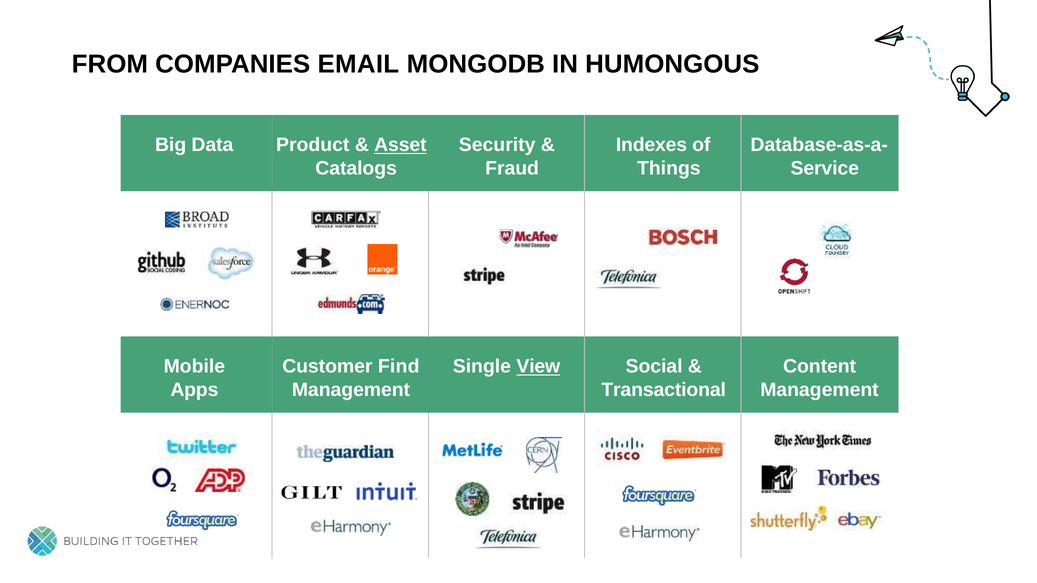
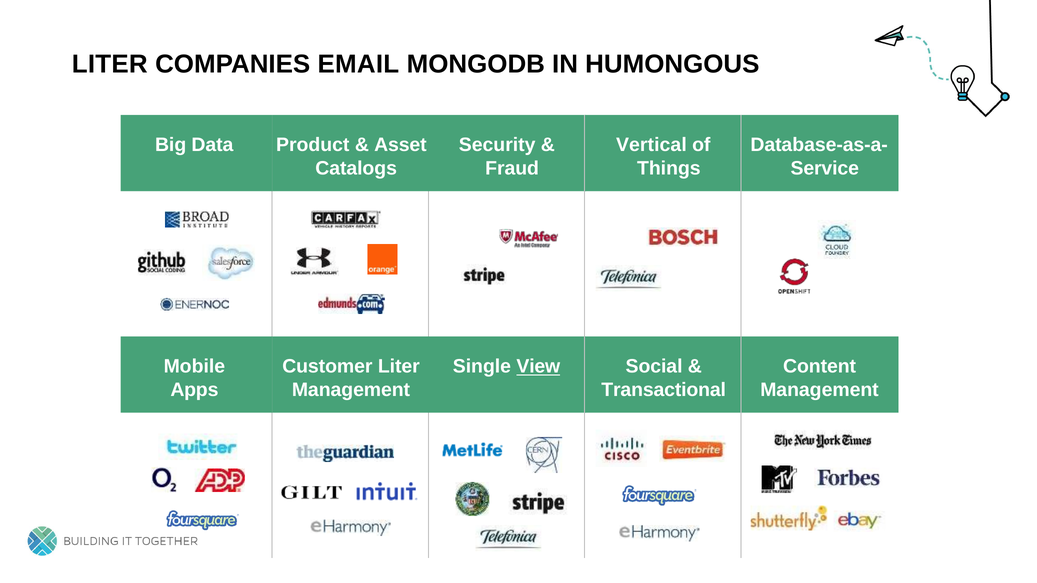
FROM at (110, 64): FROM -> LITER
Asset underline: present -> none
Indexes: Indexes -> Vertical
Customer Find: Find -> Liter
